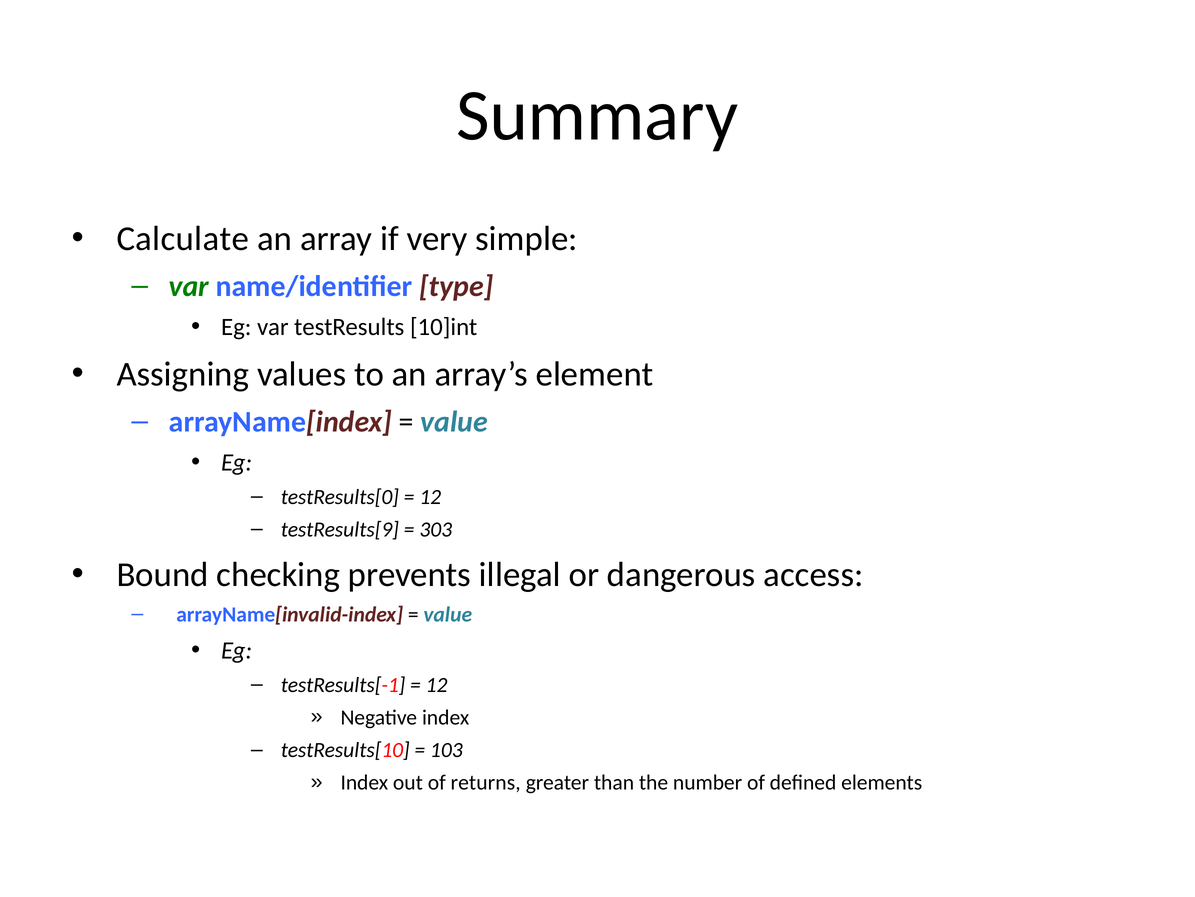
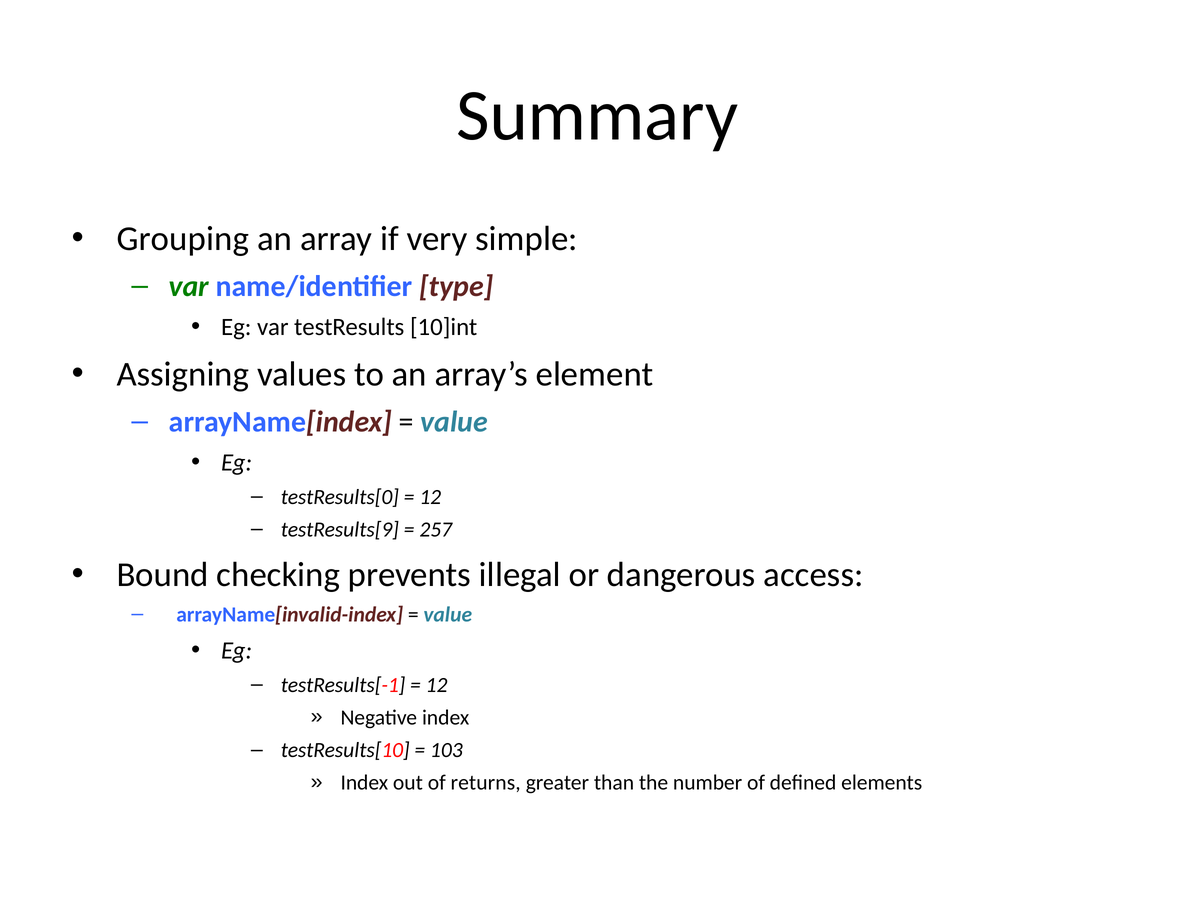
Calculate: Calculate -> Grouping
303: 303 -> 257
